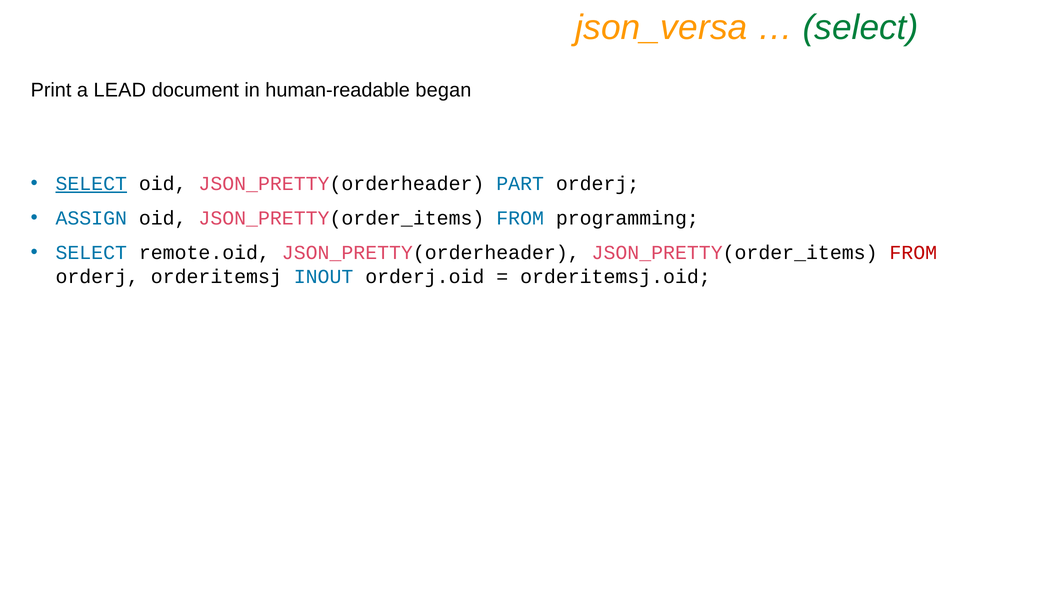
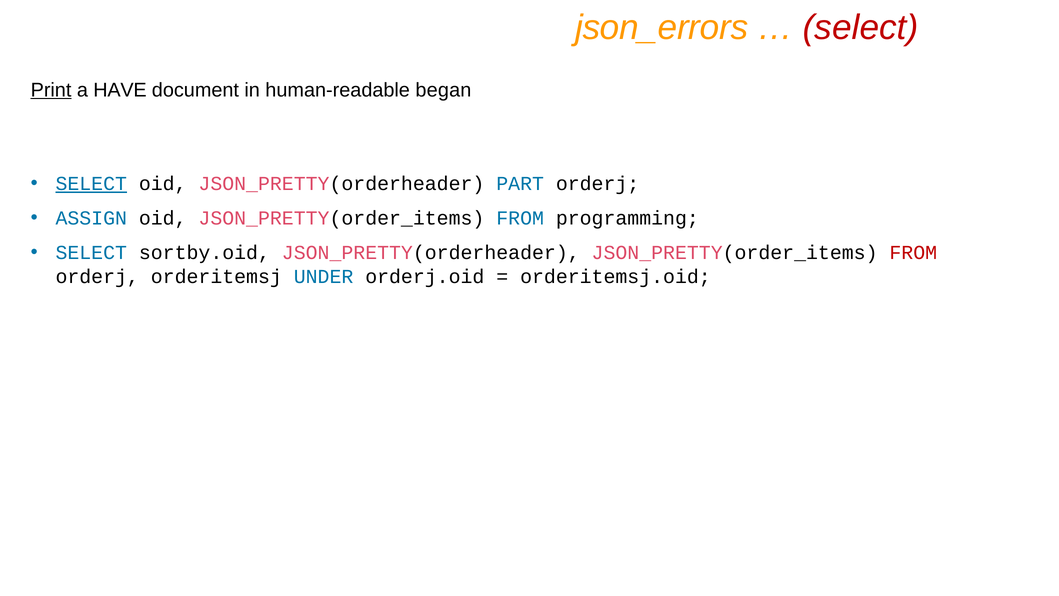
json_versa: json_versa -> json_errors
select at (861, 28) colour: green -> red
Print underline: none -> present
LEAD: LEAD -> HAVE
remote.oid: remote.oid -> sortby.oid
INOUT: INOUT -> UNDER
